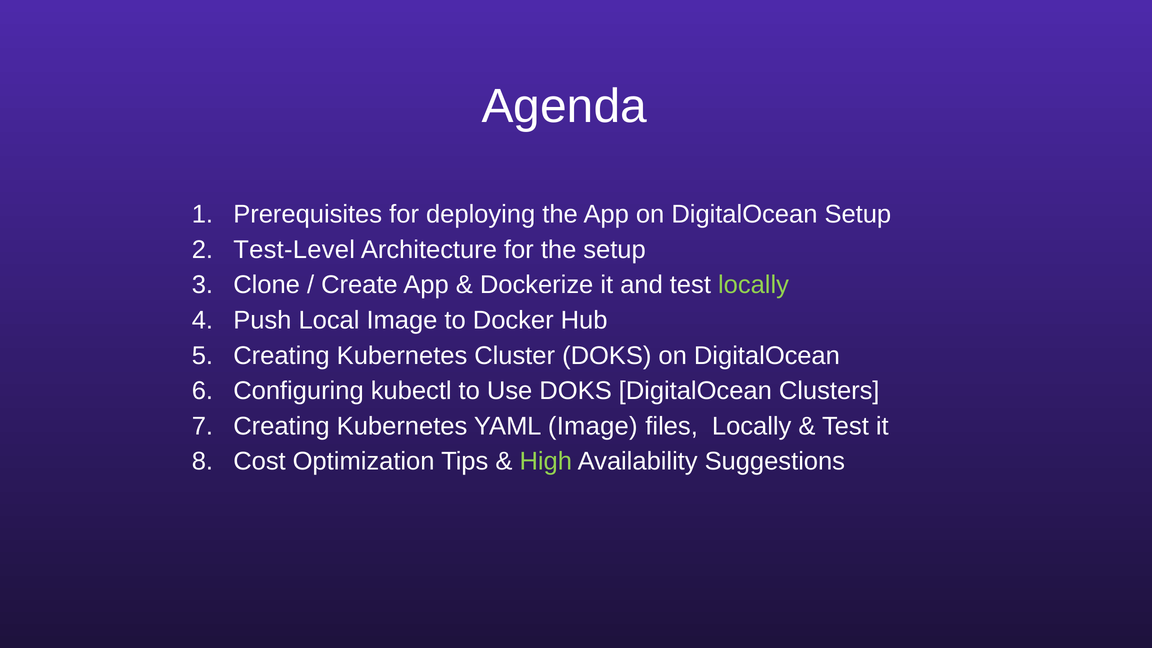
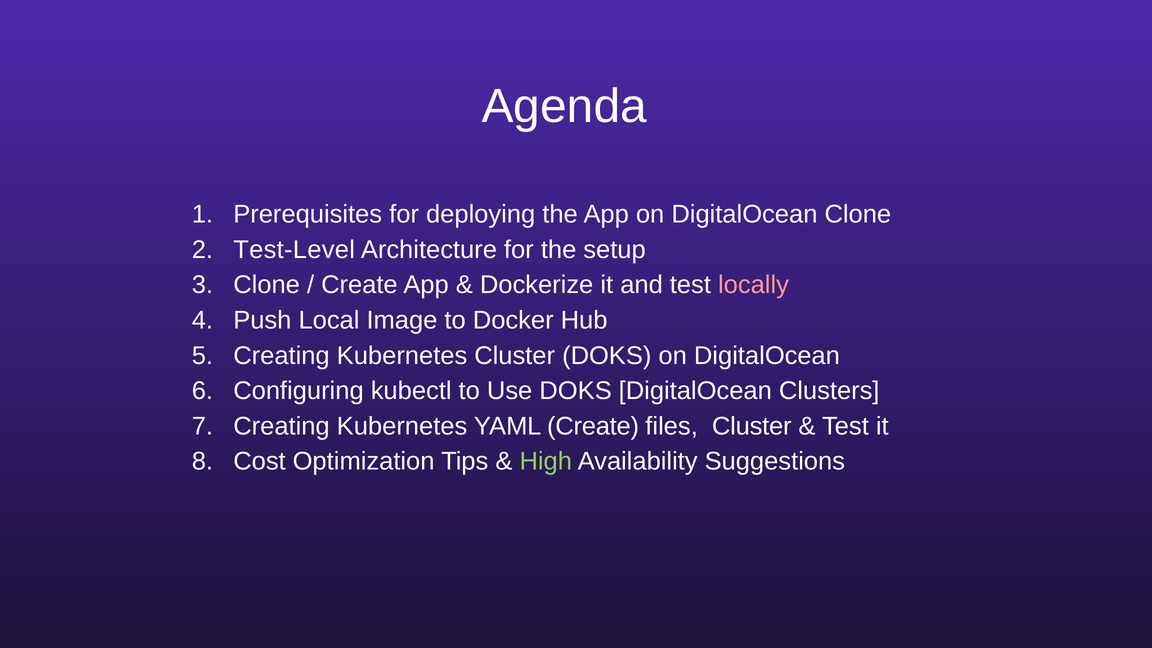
DigitalOcean Setup: Setup -> Clone
locally at (753, 285) colour: light green -> pink
YAML Image: Image -> Create
files Locally: Locally -> Cluster
